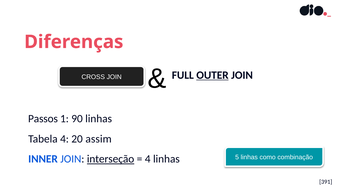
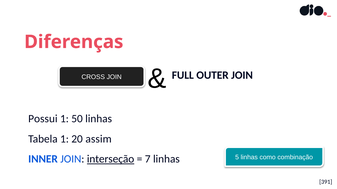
OUTER underline: present -> none
Passos: Passos -> Possui
90: 90 -> 50
Tabela 4: 4 -> 1
4 at (148, 159): 4 -> 7
